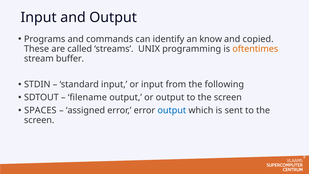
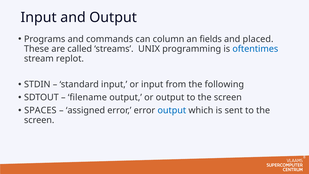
identify: identify -> column
know: know -> fields
copied: copied -> placed
oftentimes colour: orange -> blue
buffer: buffer -> replot
